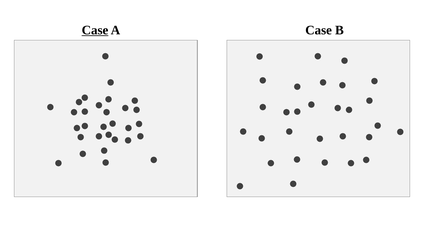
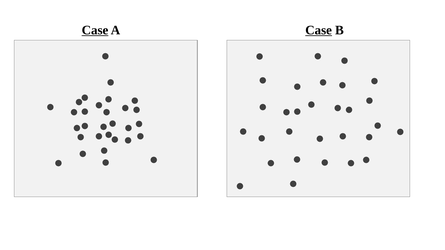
Case at (319, 30) underline: none -> present
